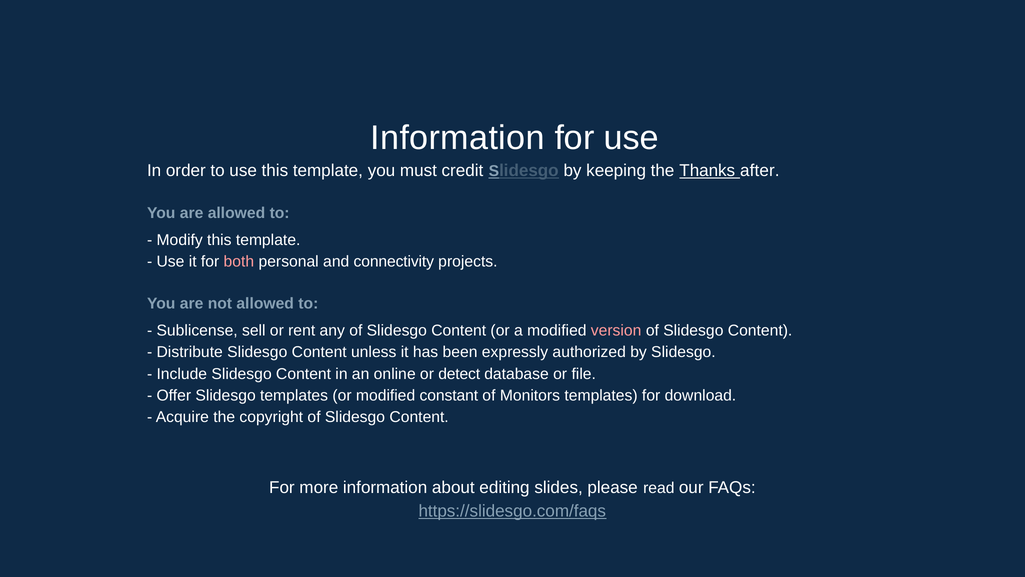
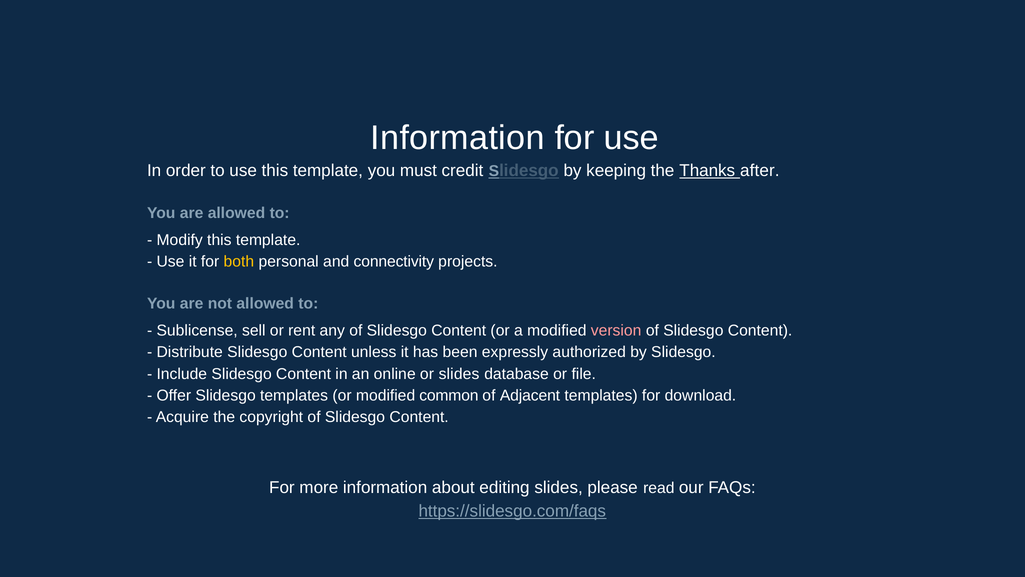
both colour: pink -> yellow
or detect: detect -> slides
constant: constant -> common
Monitors: Monitors -> Adjacent
